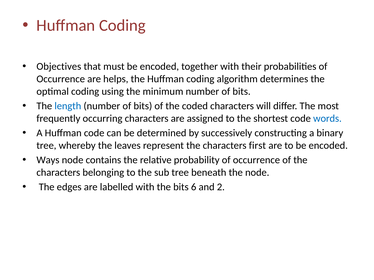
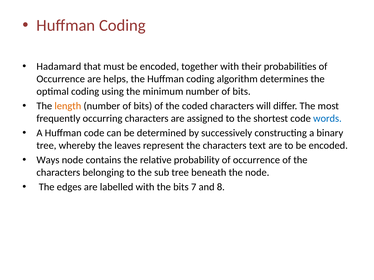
Objectives: Objectives -> Hadamard
length colour: blue -> orange
first: first -> text
6: 6 -> 7
2: 2 -> 8
